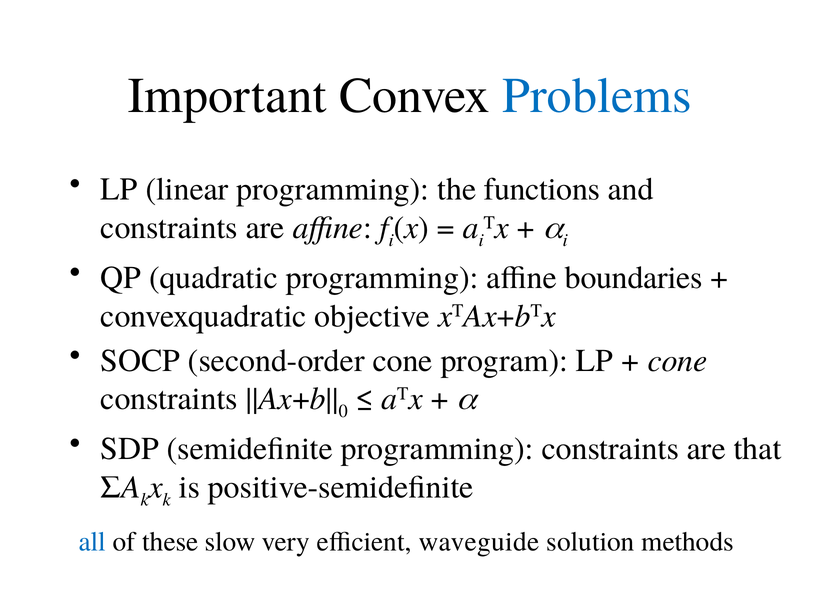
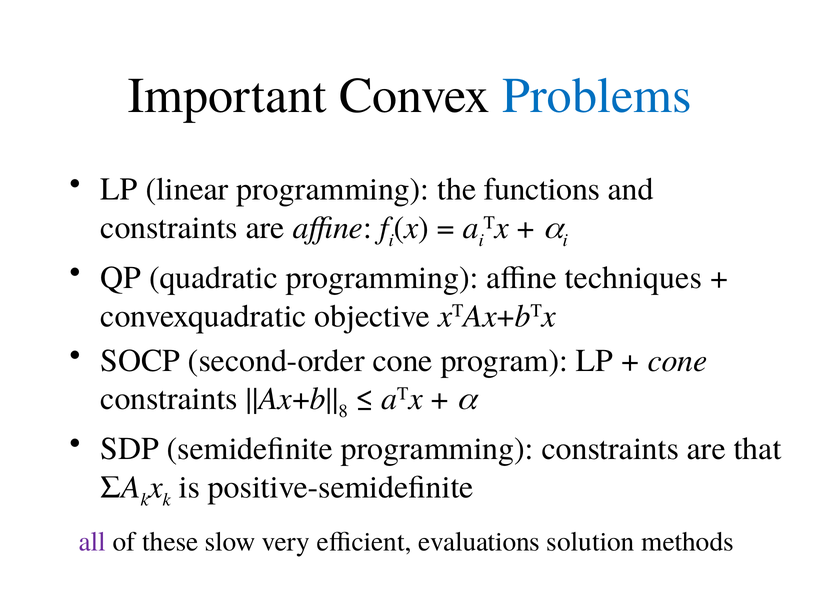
boundaries: boundaries -> techniques
0: 0 -> 8
all colour: blue -> purple
waveguide: waveguide -> evaluations
